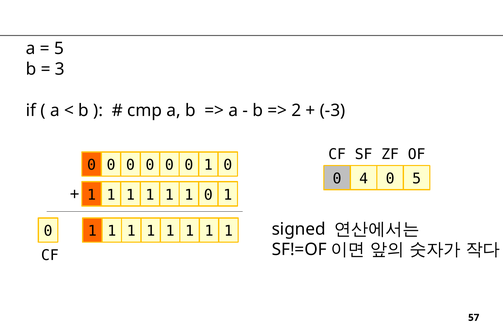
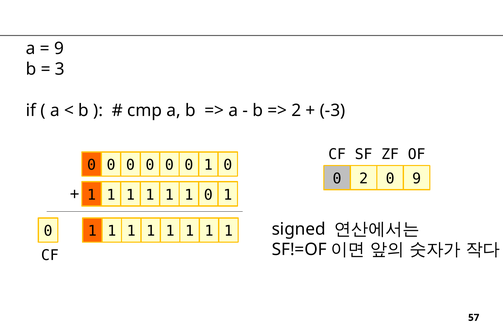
5 at (59, 49): 5 -> 9
0 4: 4 -> 2
0 5: 5 -> 9
